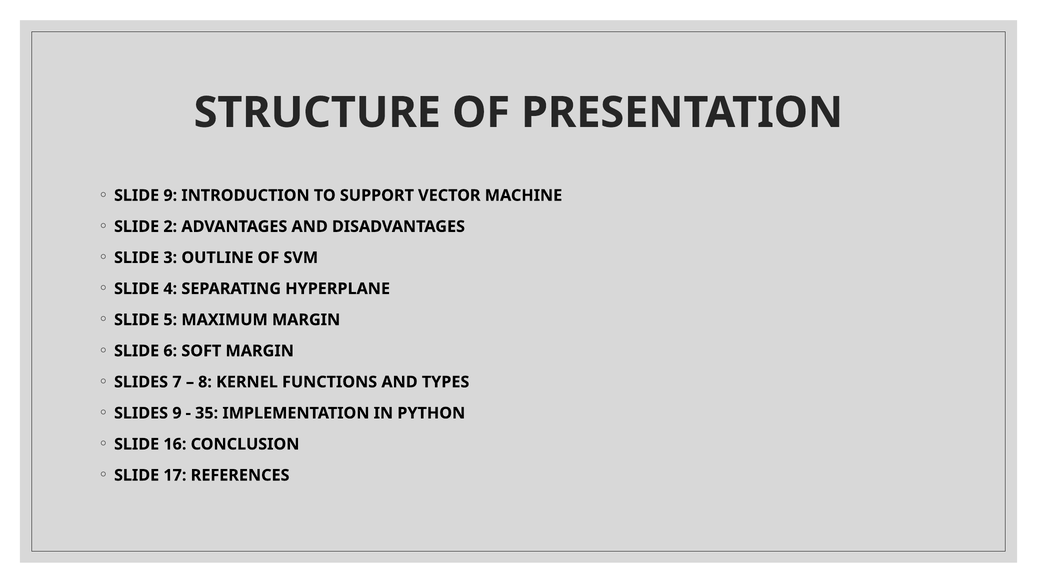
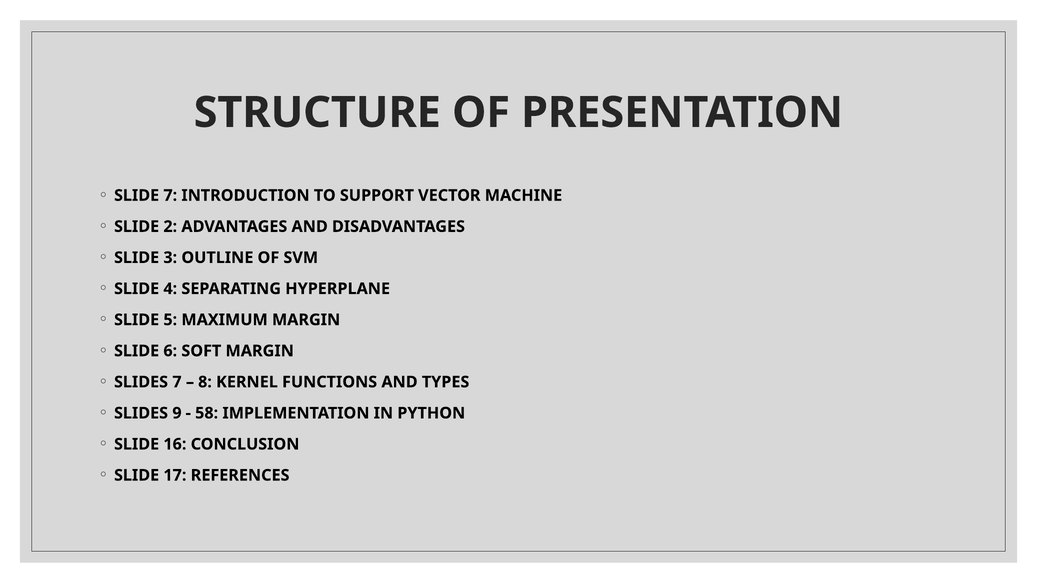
SLIDE 9: 9 -> 7
35: 35 -> 58
